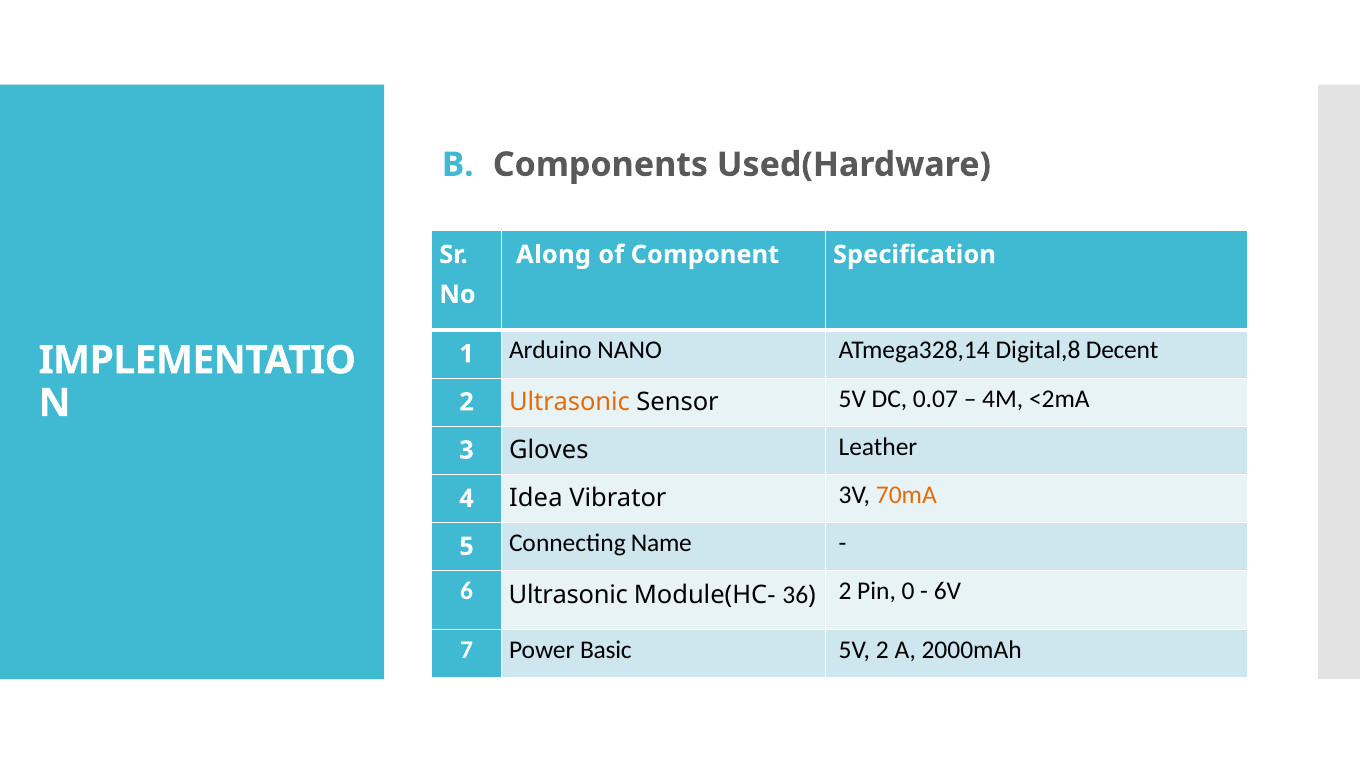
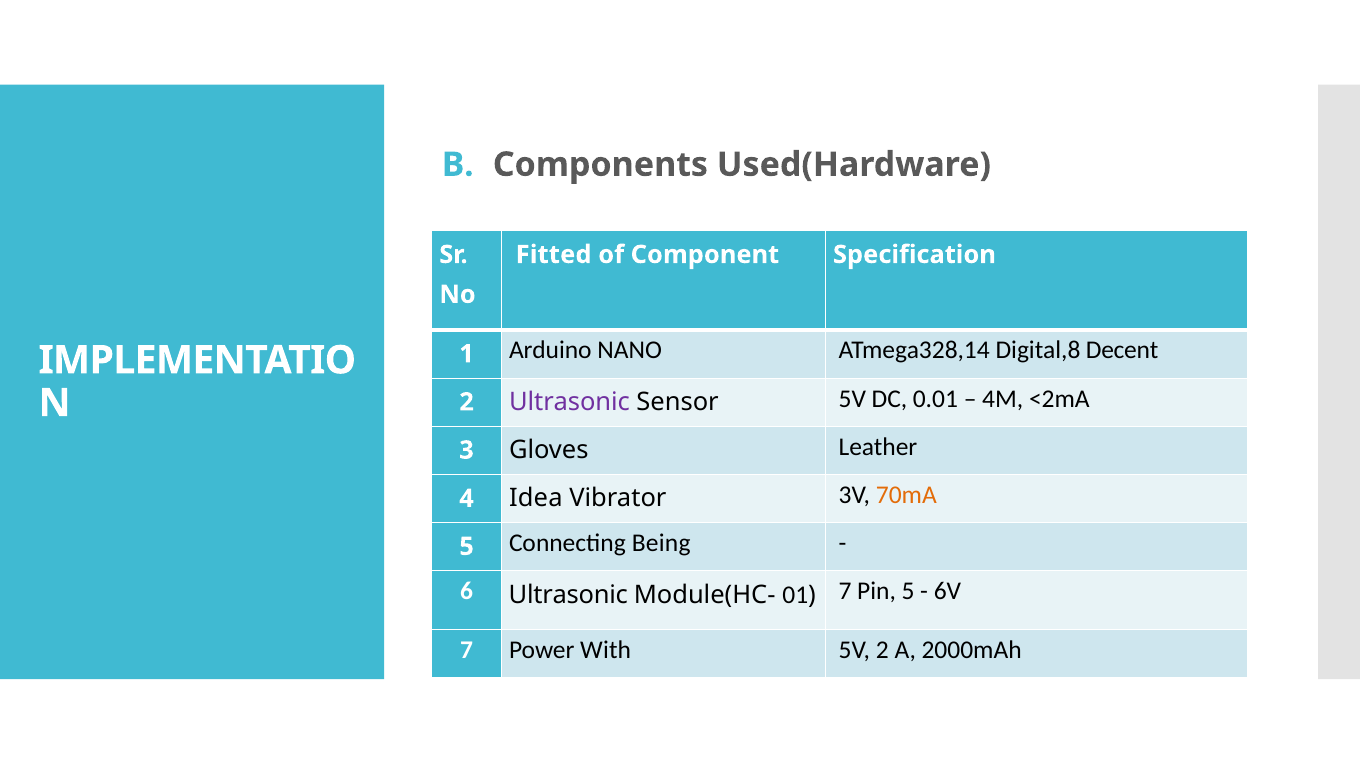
Along: Along -> Fitted
Ultrasonic at (569, 402) colour: orange -> purple
0.07: 0.07 -> 0.01
Name: Name -> Being
36: 36 -> 01
2 at (845, 591): 2 -> 7
Pin 0: 0 -> 5
Basic: Basic -> With
